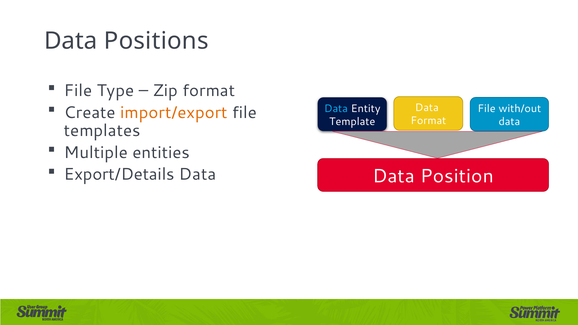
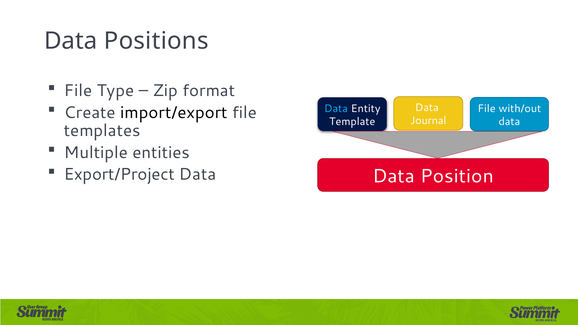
import/export colour: orange -> black
Format at (428, 121): Format -> Journal
Export/Details: Export/Details -> Export/Project
